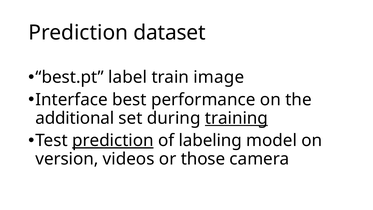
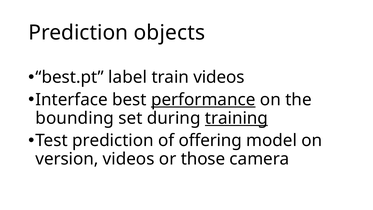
dataset: dataset -> objects
train image: image -> videos
performance underline: none -> present
additional: additional -> bounding
prediction at (113, 140) underline: present -> none
labeling: labeling -> offering
